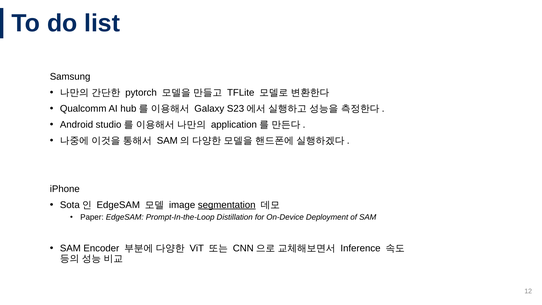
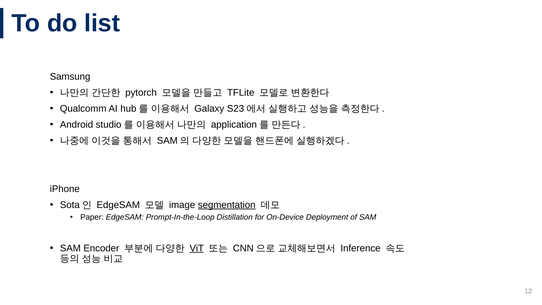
ViT underline: none -> present
